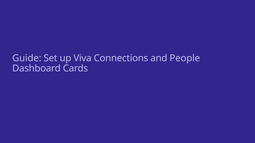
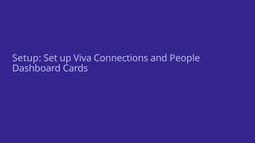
Guide: Guide -> Setup
